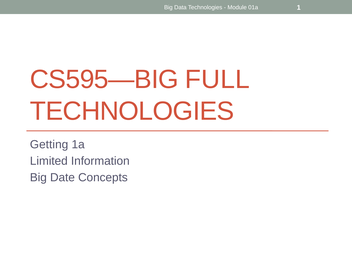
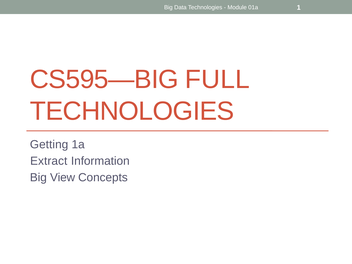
Limited: Limited -> Extract
Date: Date -> View
